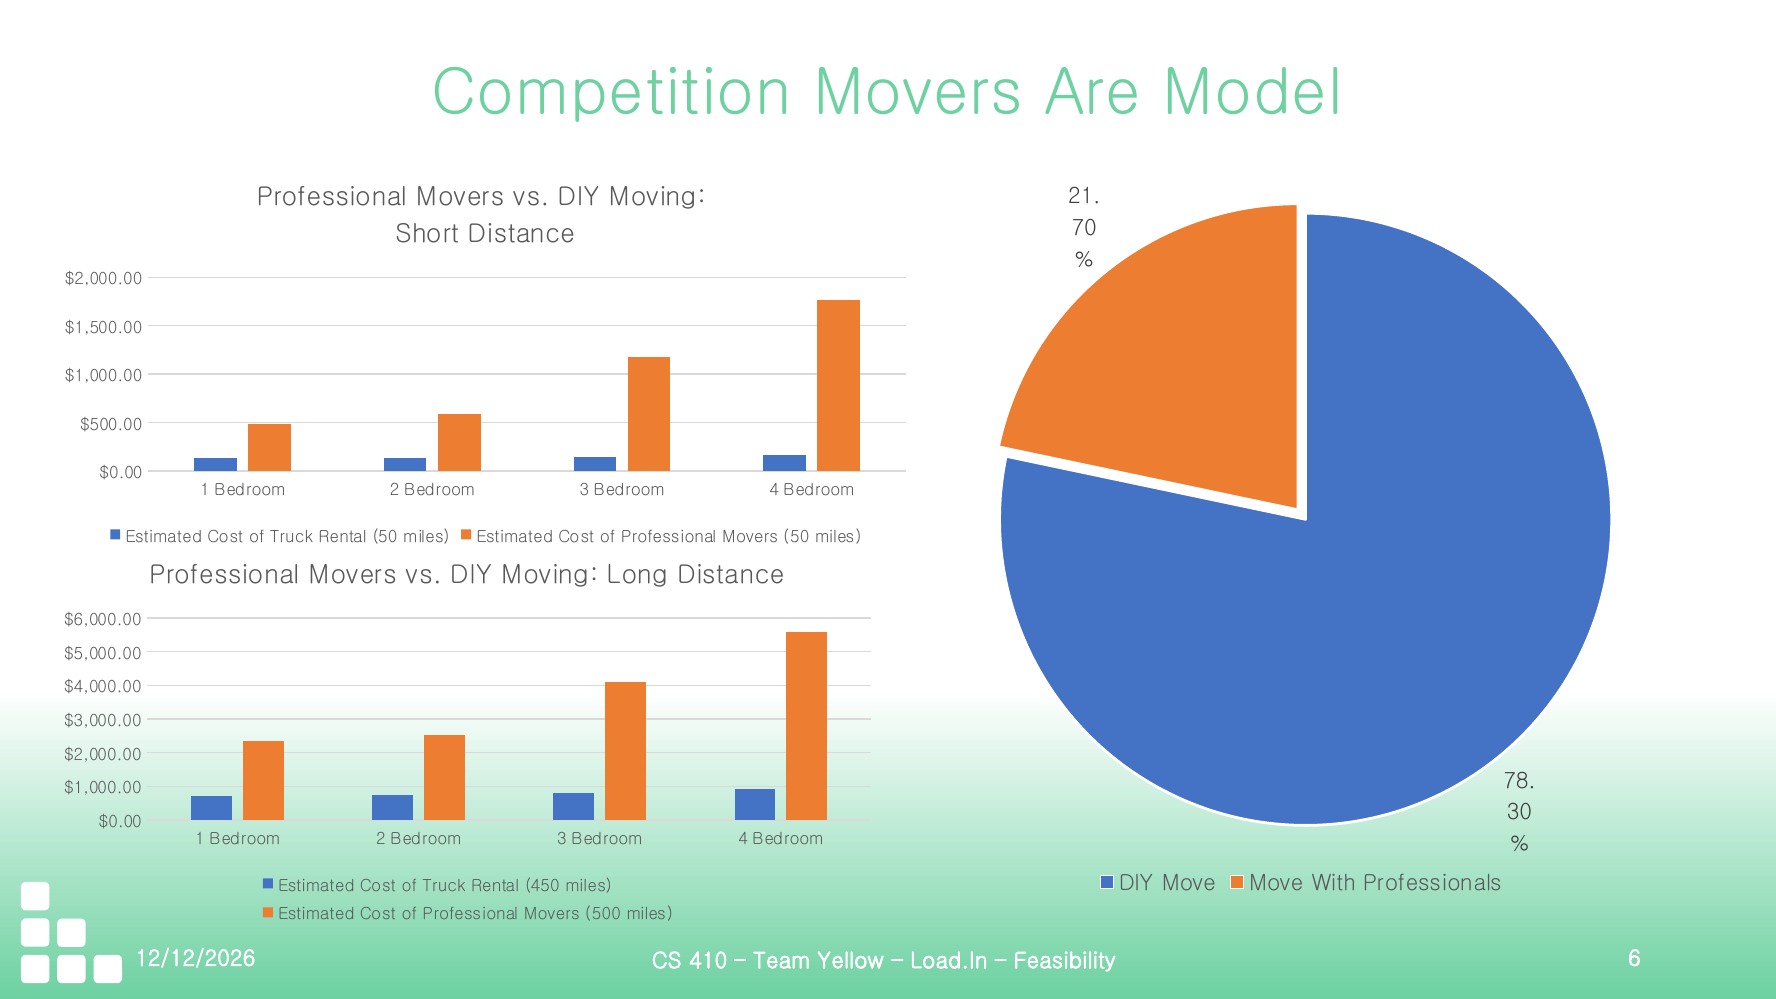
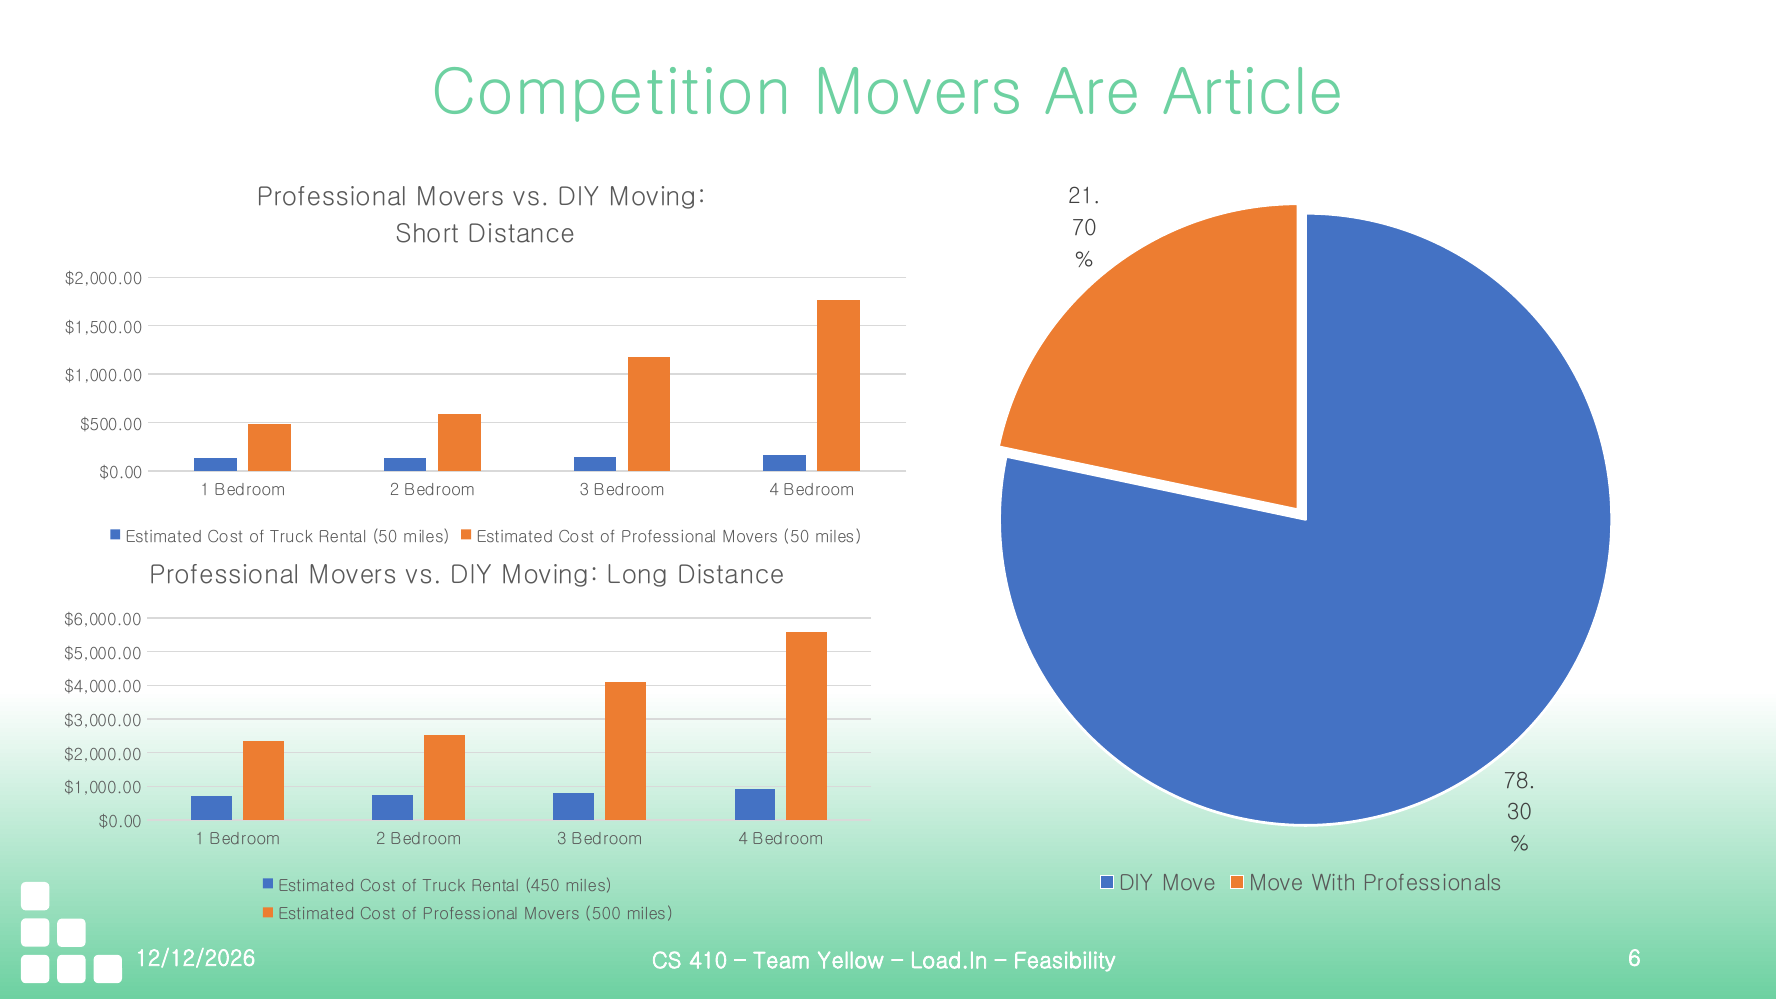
Model: Model -> Article
